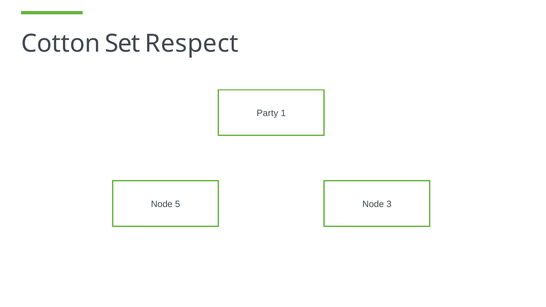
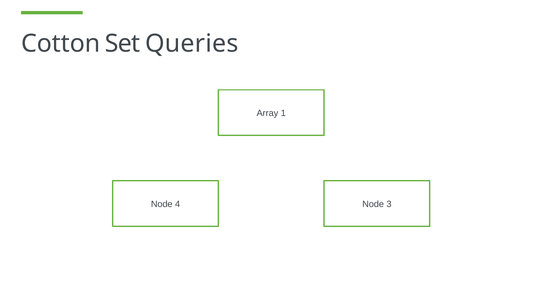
Respect: Respect -> Queries
Party: Party -> Array
5: 5 -> 4
